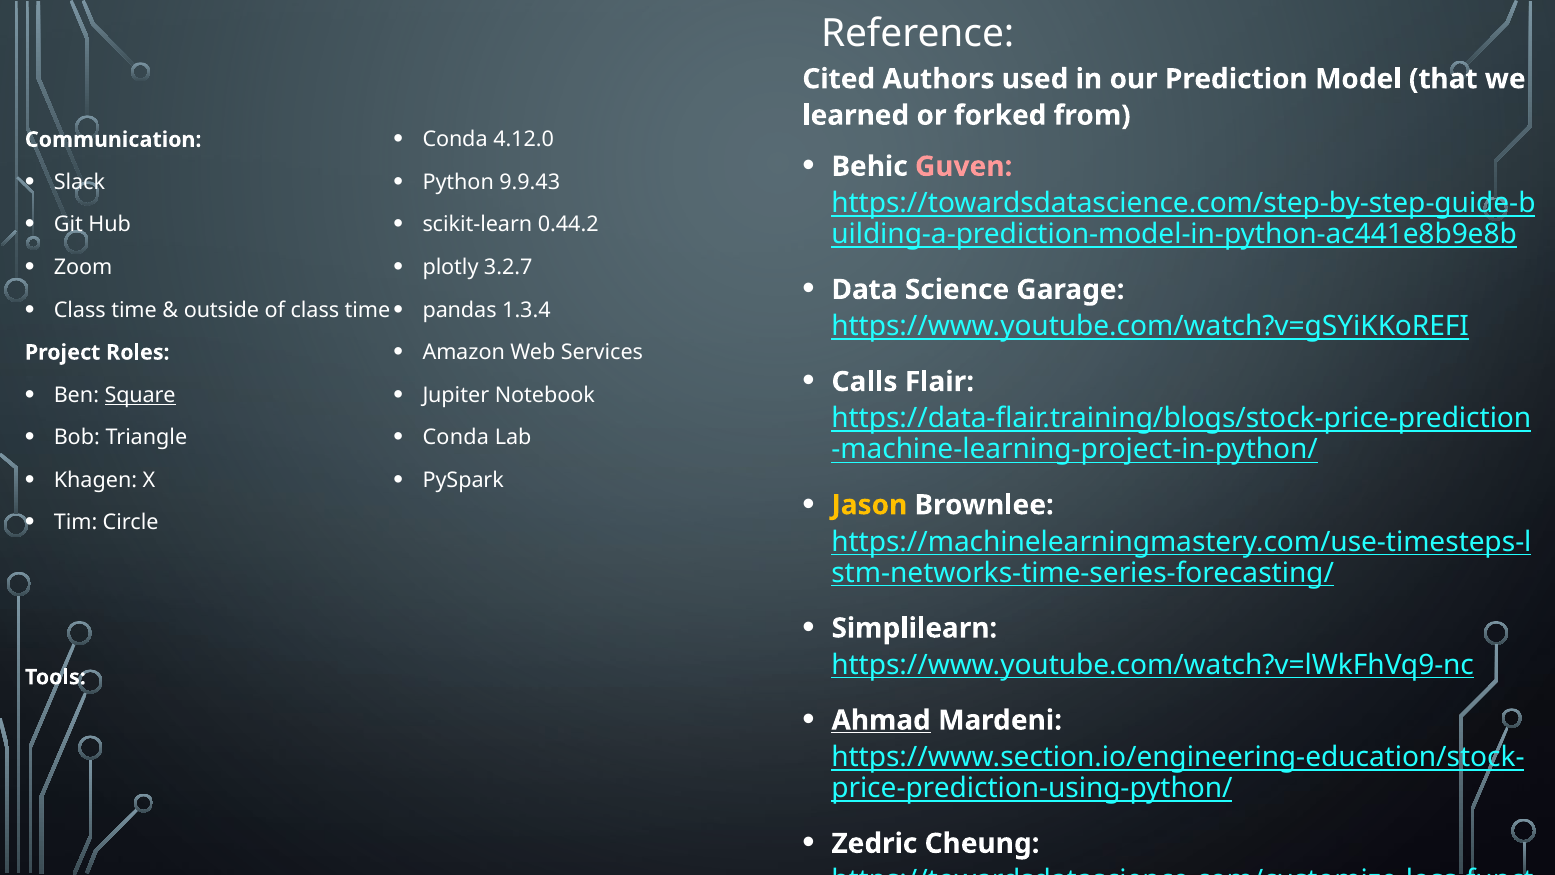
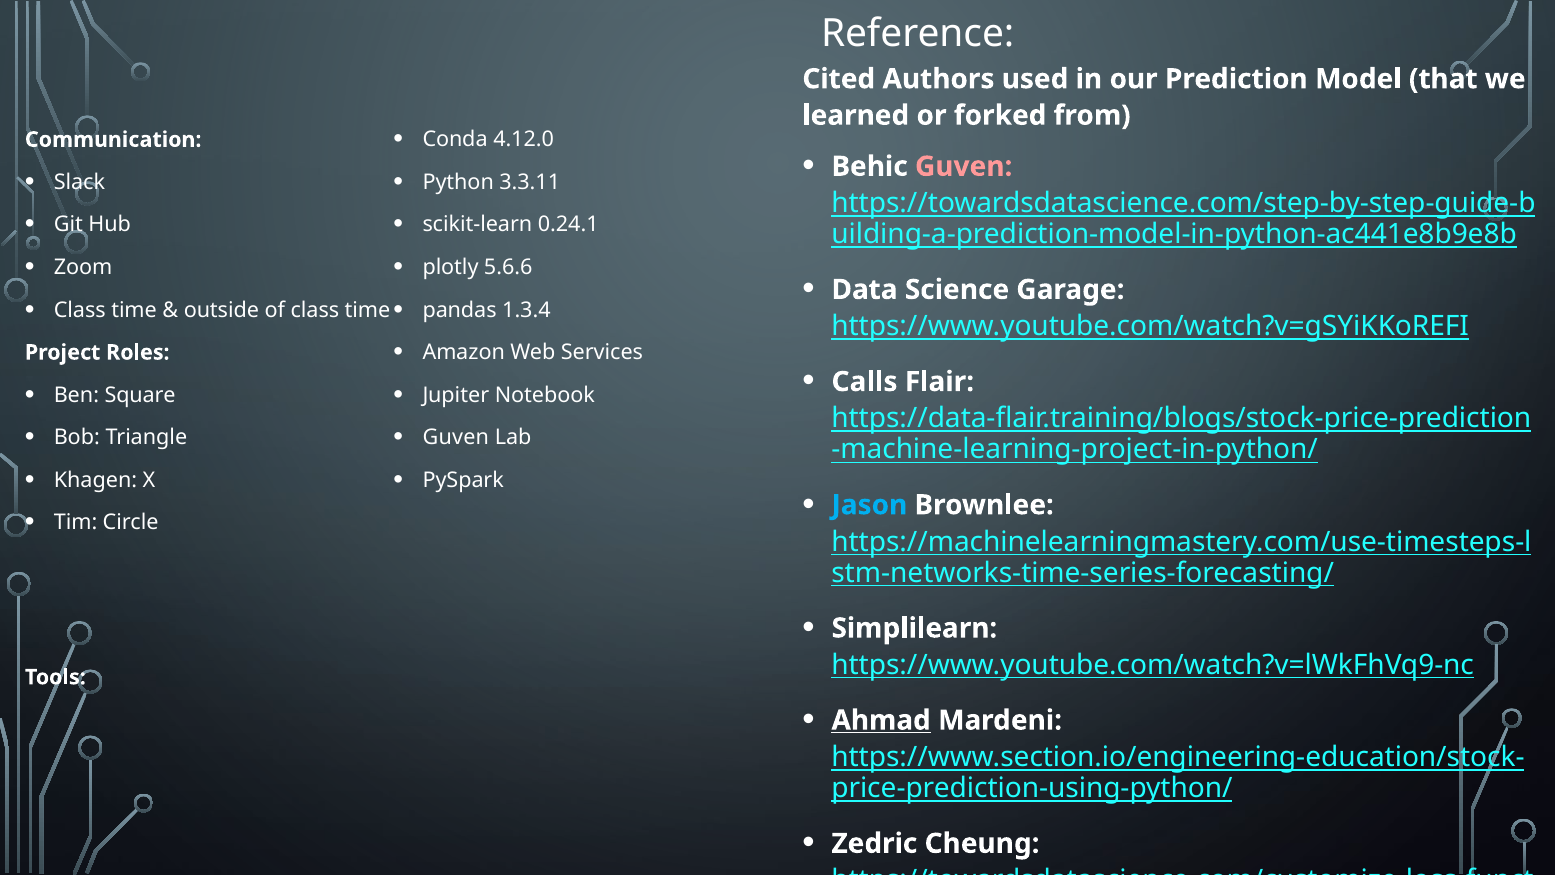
9.9.43: 9.9.43 -> 3.3.11
0.44.2: 0.44.2 -> 0.24.1
3.2.7: 3.2.7 -> 5.6.6
Square underline: present -> none
Conda at (456, 437): Conda -> Guven
Jason colour: yellow -> light blue
